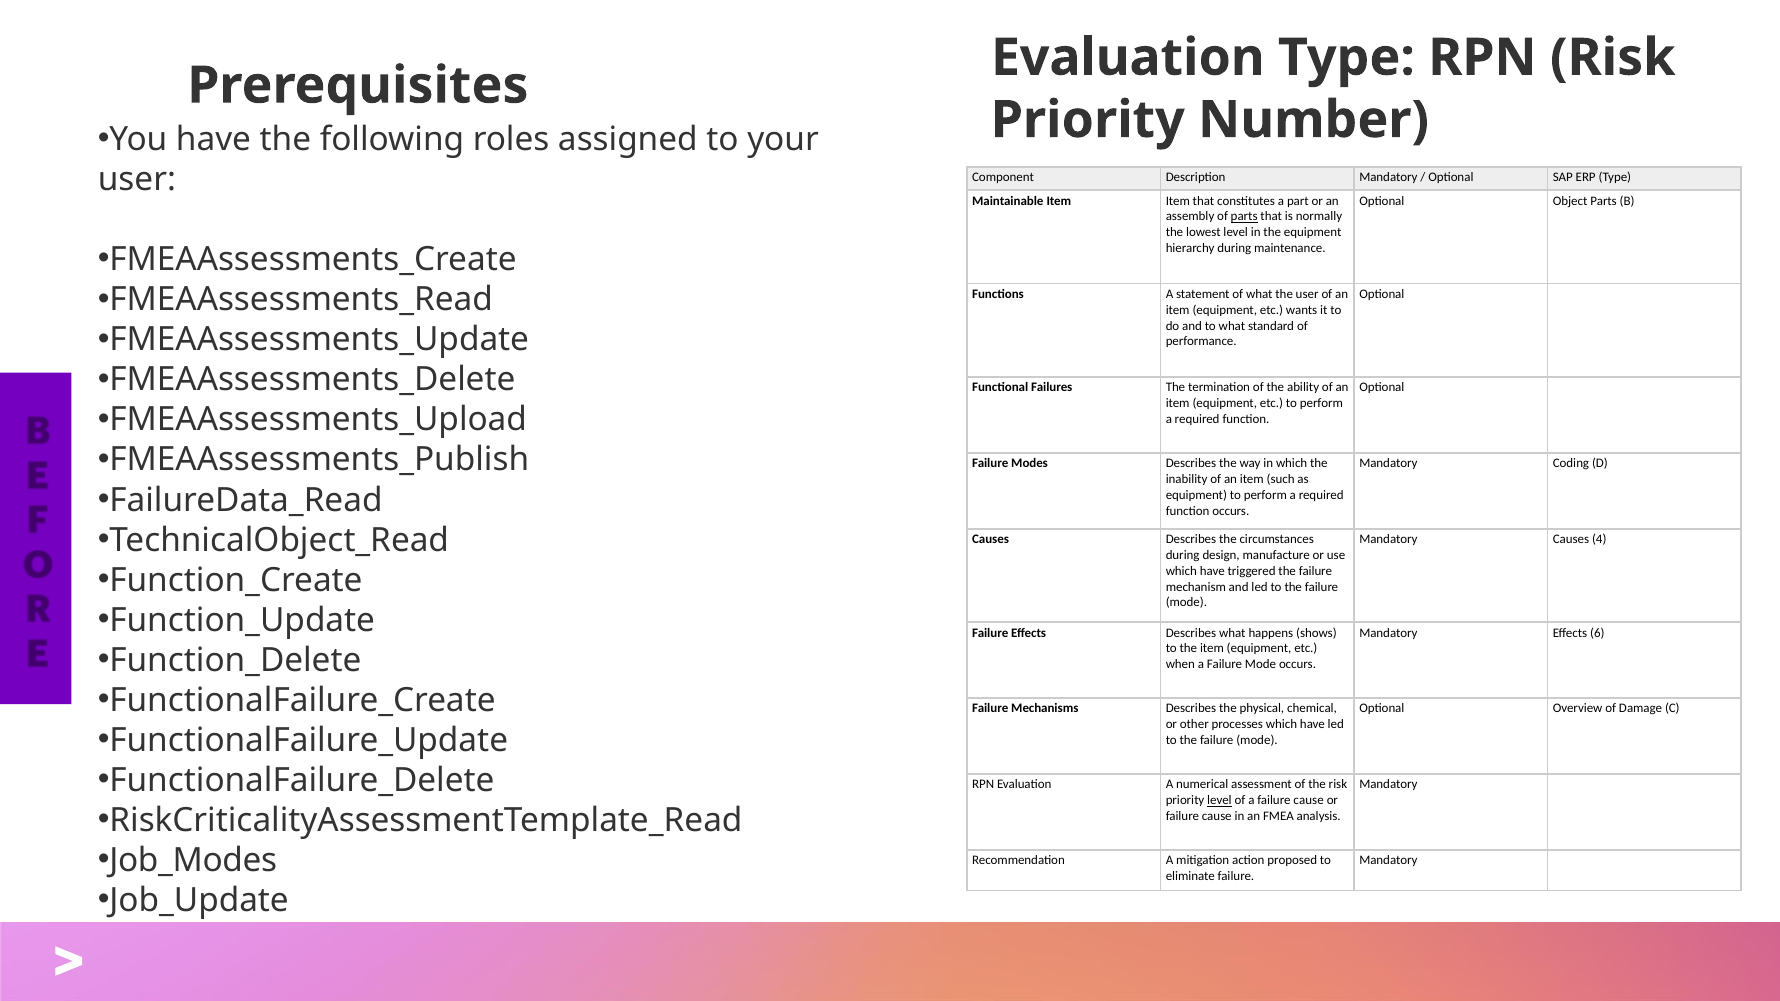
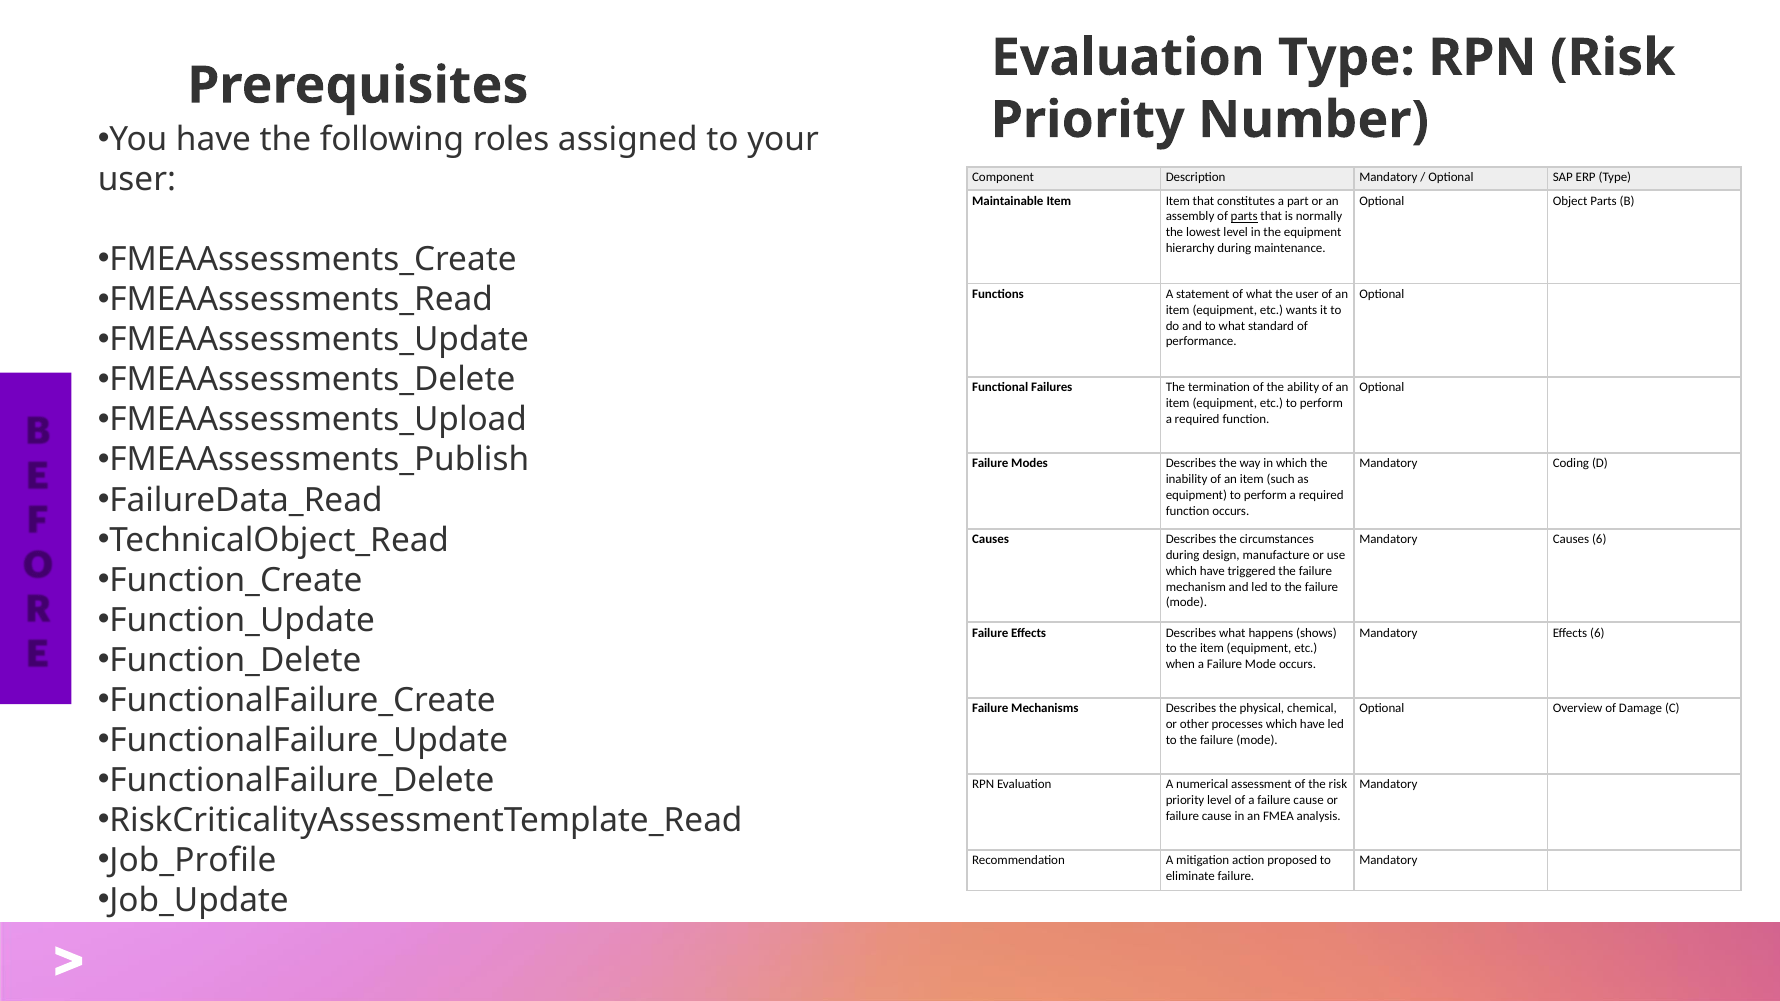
Causes 4: 4 -> 6
level at (1219, 801) underline: present -> none
Job_Modes: Job_Modes -> Job_Profile
